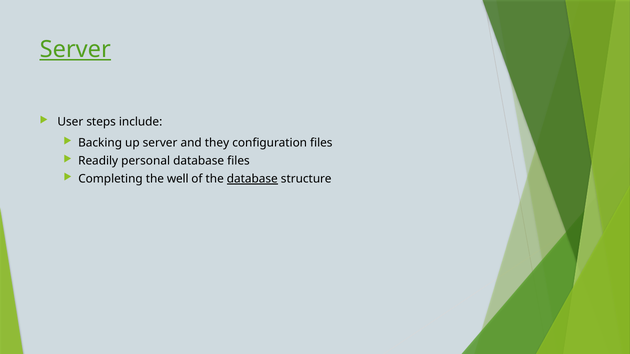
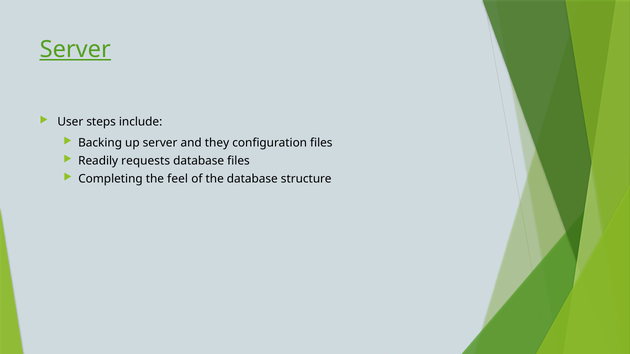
personal: personal -> requests
well: well -> feel
database at (252, 179) underline: present -> none
